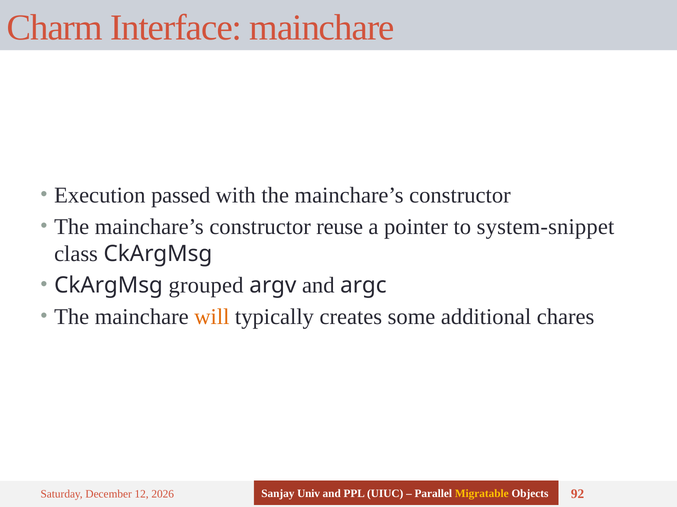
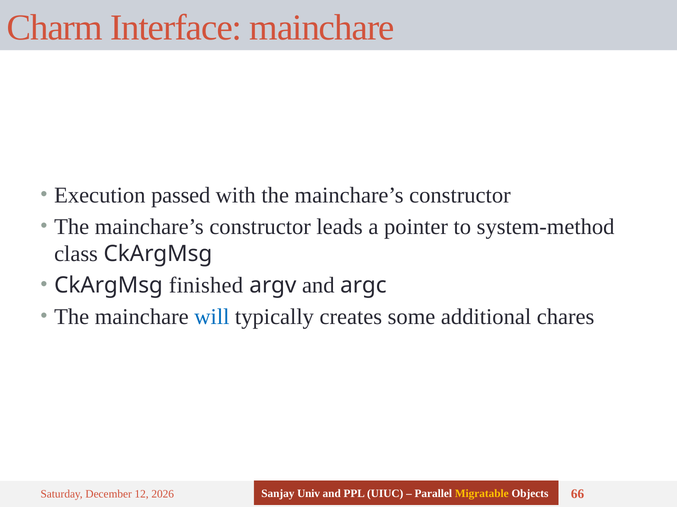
reuse: reuse -> leads
system-snippet: system-snippet -> system-method
grouped: grouped -> finished
will colour: orange -> blue
92: 92 -> 66
